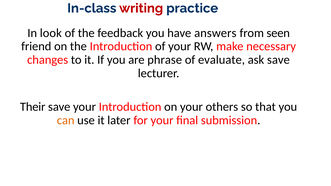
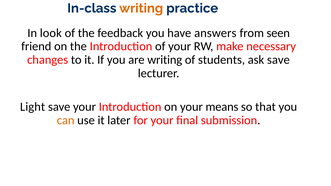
writing at (141, 8) colour: red -> orange
are phrase: phrase -> writing
evaluate: evaluate -> students
Their: Their -> Light
others: others -> means
